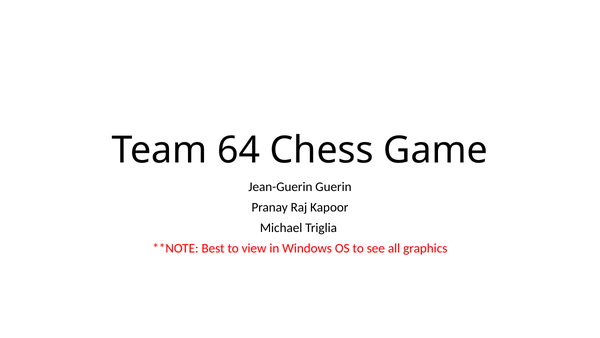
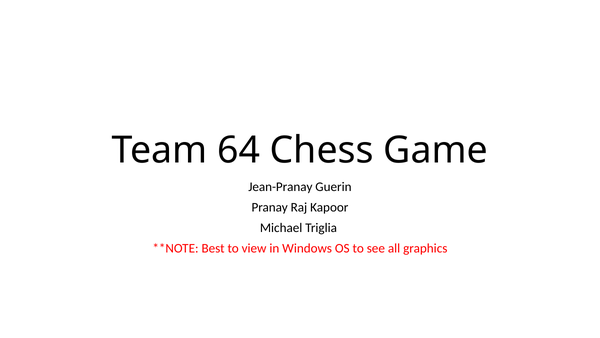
Jean-Guerin: Jean-Guerin -> Jean-Pranay
